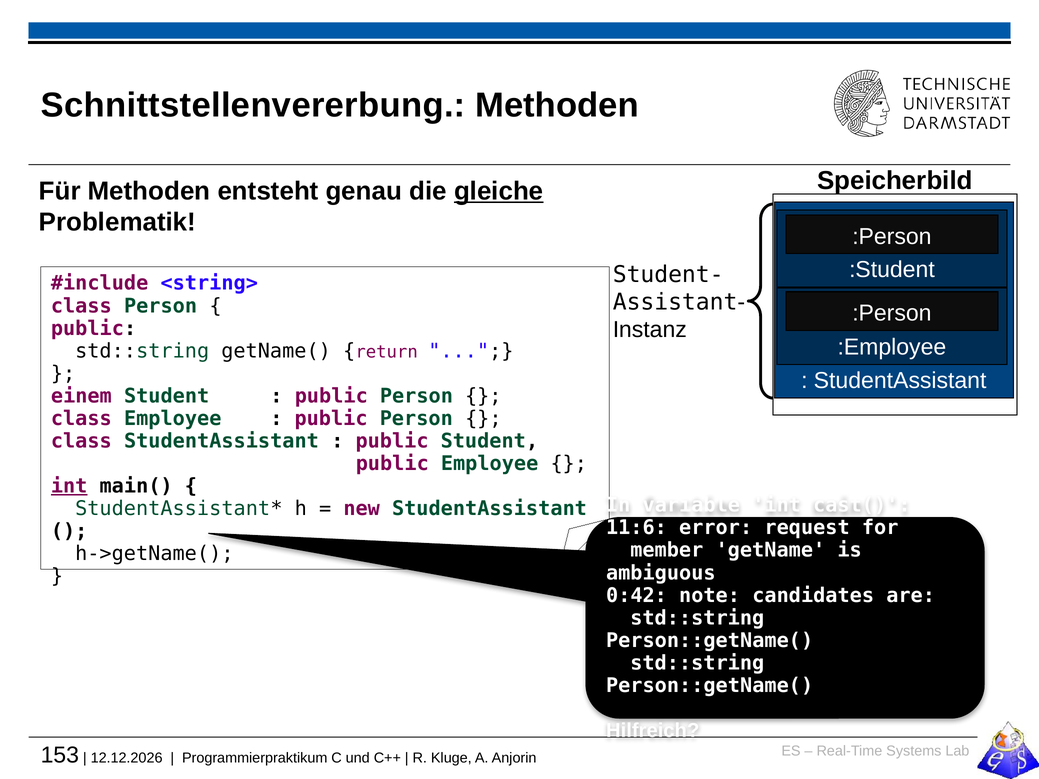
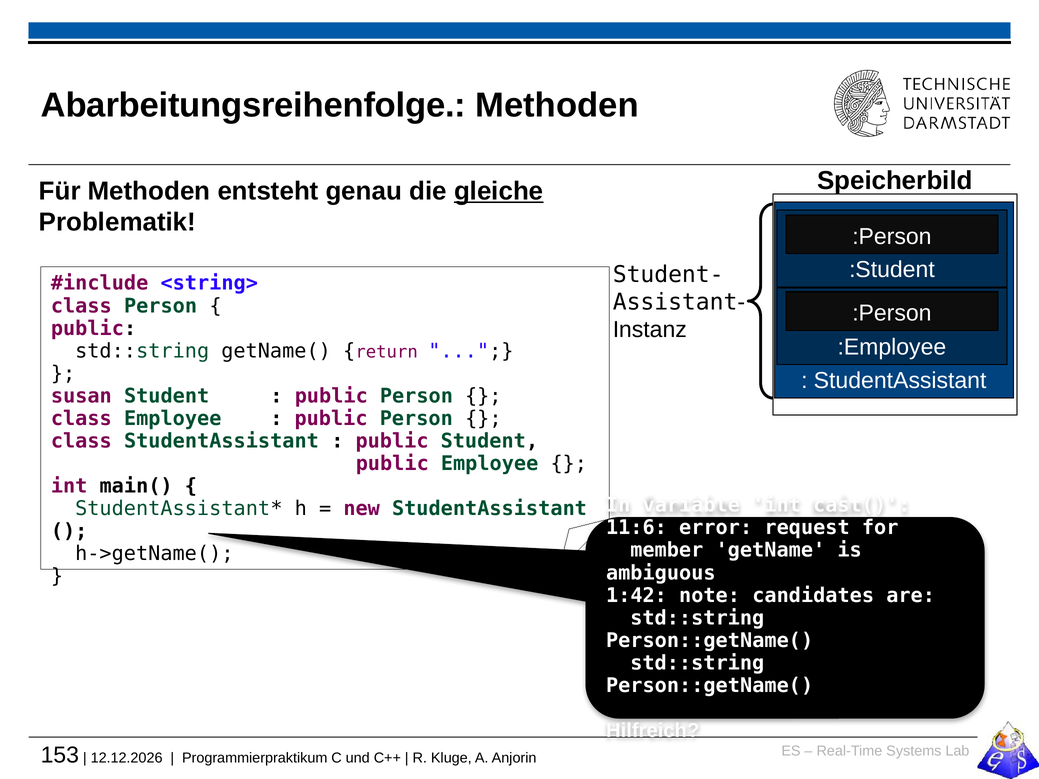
Schnittstellenvererbung: Schnittstellenvererbung -> Abarbeitungsreihenfolge
einem: einem -> susan
int at (69, 486) underline: present -> none
0:42: 0:42 -> 1:42
